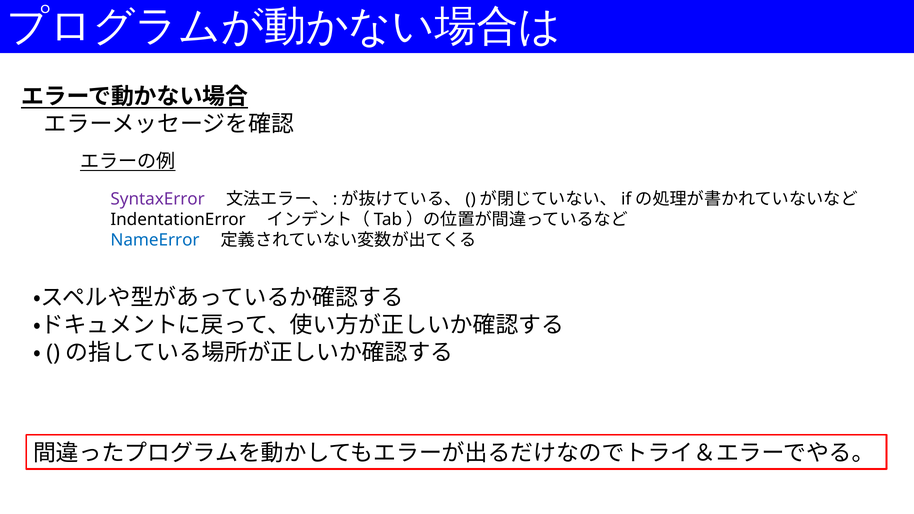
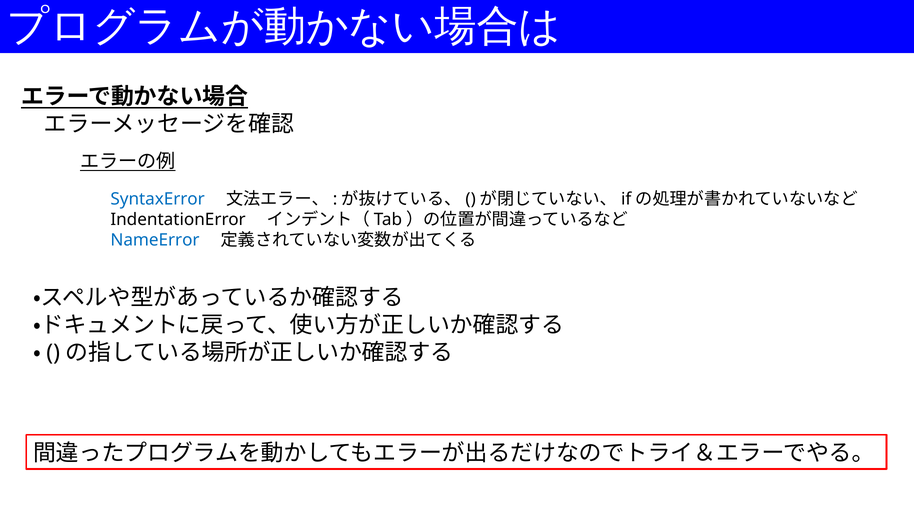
SyntaxError colour: purple -> blue
